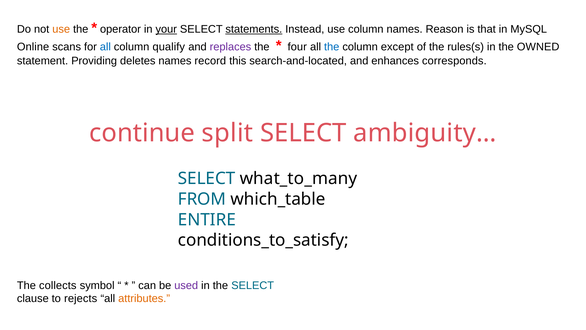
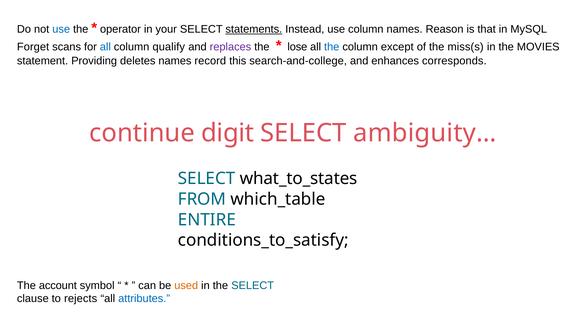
use at (61, 29) colour: orange -> blue
your underline: present -> none
Online: Online -> Forget
four: four -> lose
rules(s: rules(s -> miss(s
OWNED: OWNED -> MOVIES
search-and-located: search-and-located -> search-and-college
split: split -> digit
what_to_many: what_to_many -> what_to_states
collects: collects -> account
used colour: purple -> orange
attributes colour: orange -> blue
